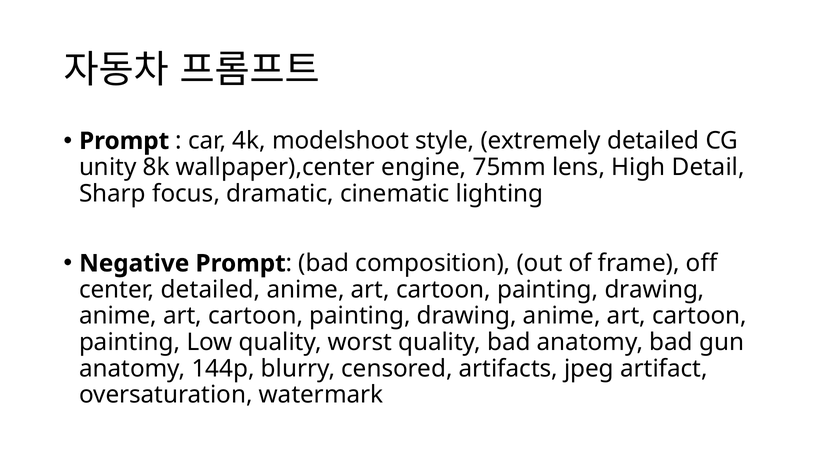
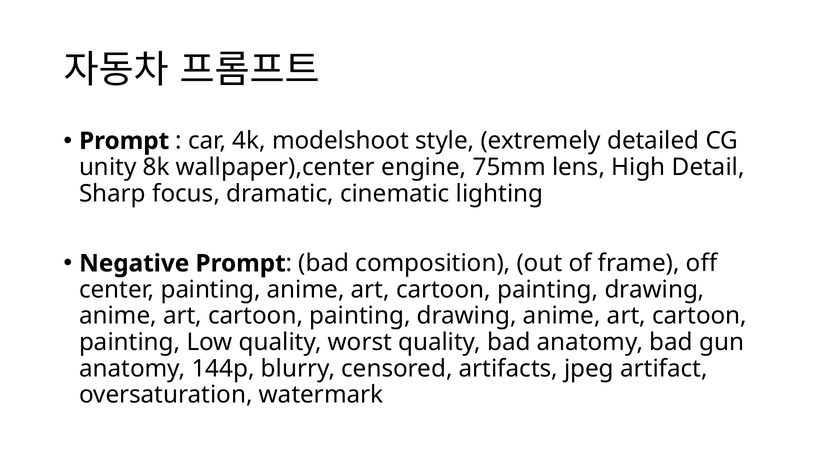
center detailed: detailed -> painting
